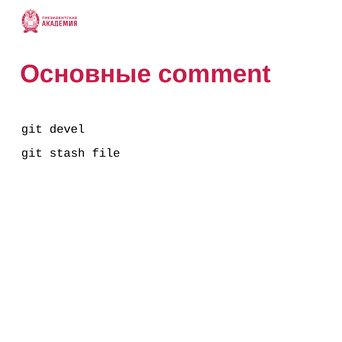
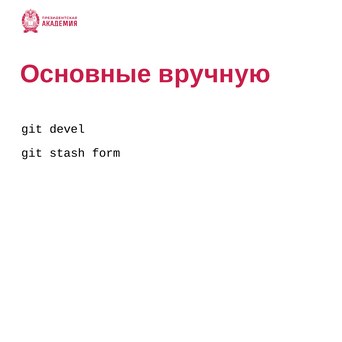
comment: comment -> вручную
file: file -> form
